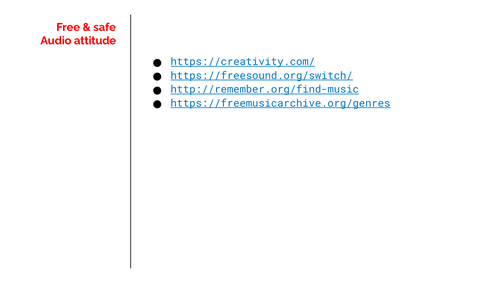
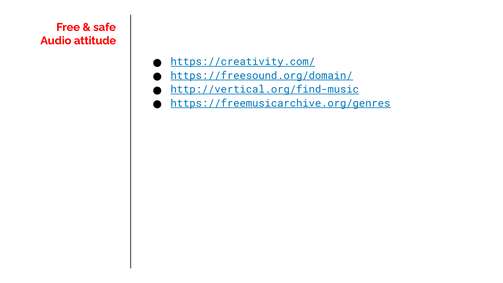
https://freesound.org/switch/: https://freesound.org/switch/ -> https://freesound.org/domain/
http://remember.org/find-music: http://remember.org/find-music -> http://vertical.org/find-music
